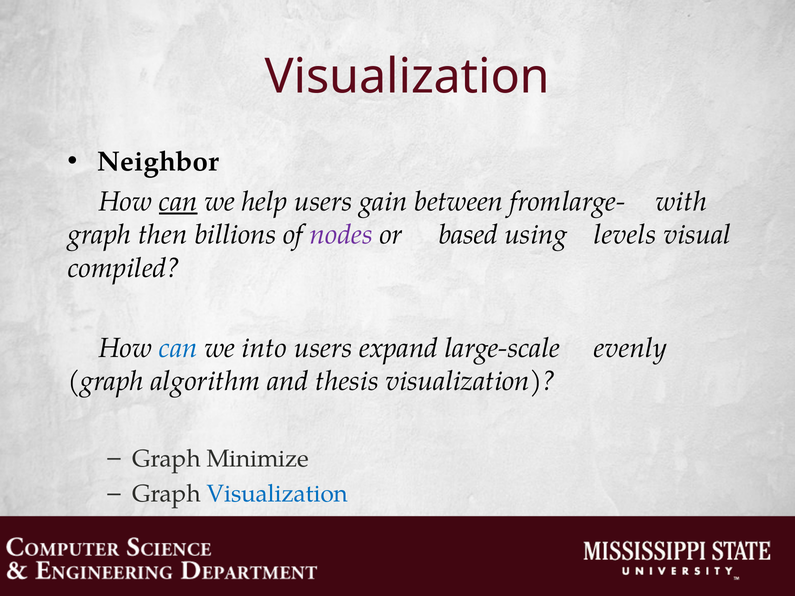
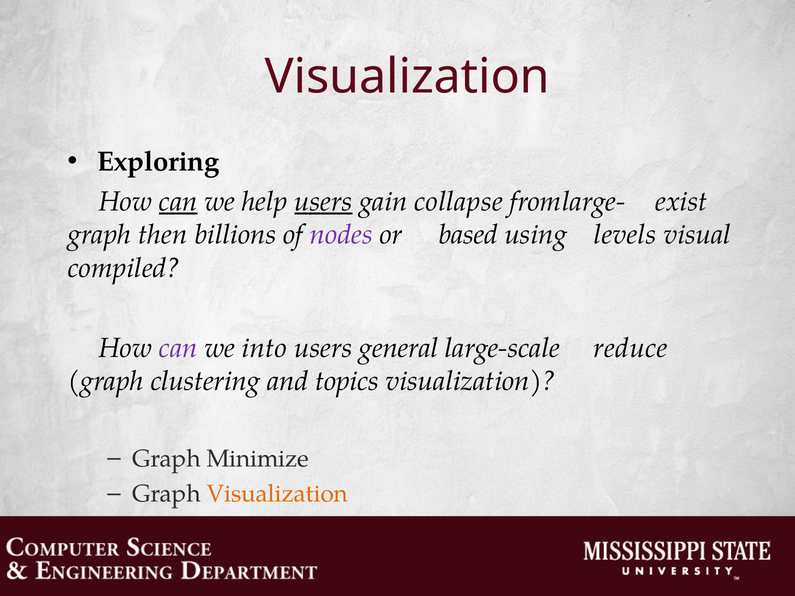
Neighbor: Neighbor -> Exploring
users at (323, 202) underline: none -> present
between: between -> collapse
with: with -> exist
can at (178, 348) colour: blue -> purple
expand: expand -> general
evenly: evenly -> reduce
algorithm: algorithm -> clustering
thesis: thesis -> topics
Visualization at (277, 494) colour: blue -> orange
